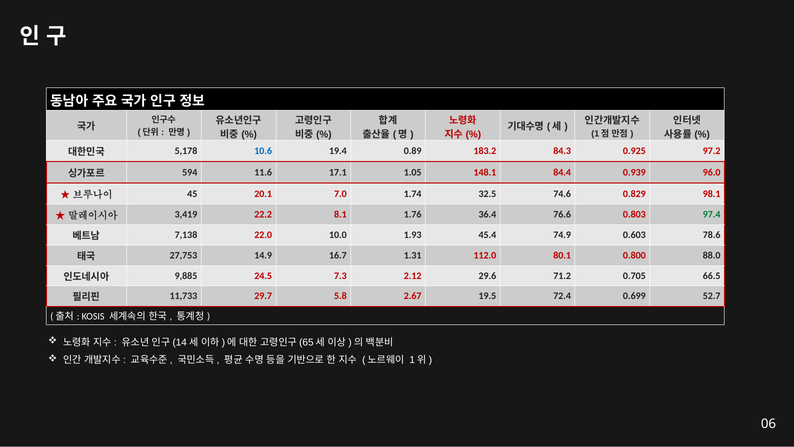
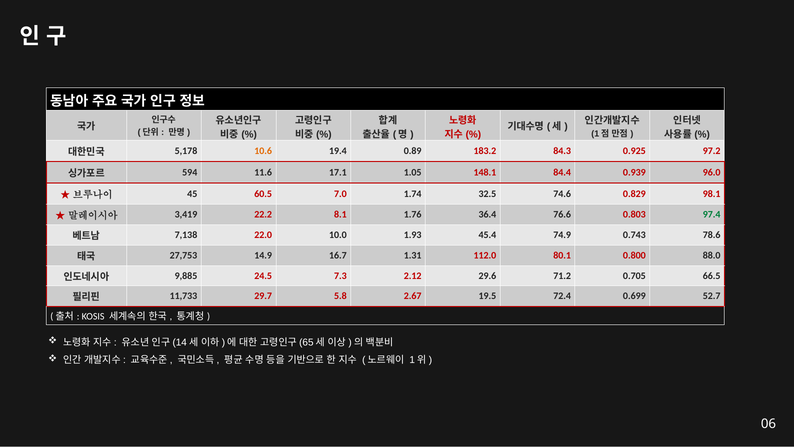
10.6 colour: blue -> orange
20.1: 20.1 -> 60.5
0.603: 0.603 -> 0.743
